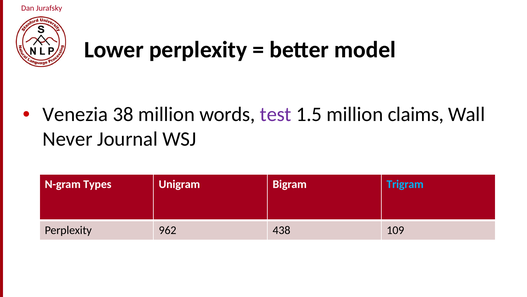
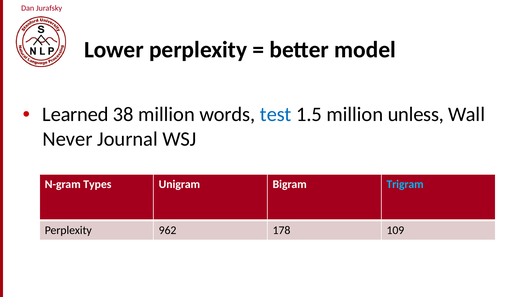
Venezia: Venezia -> Learned
test colour: purple -> blue
claims: claims -> unless
438: 438 -> 178
